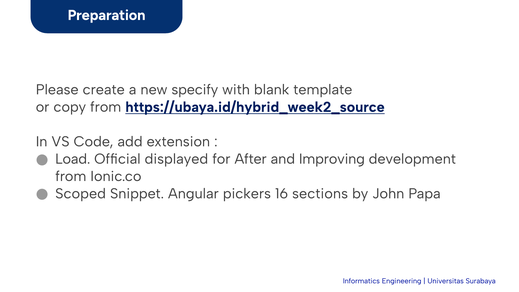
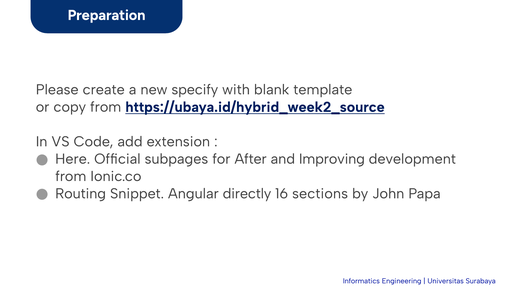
Load: Load -> Here
displayed: displayed -> subpages
Scoped: Scoped -> Routing
pickers: pickers -> directly
